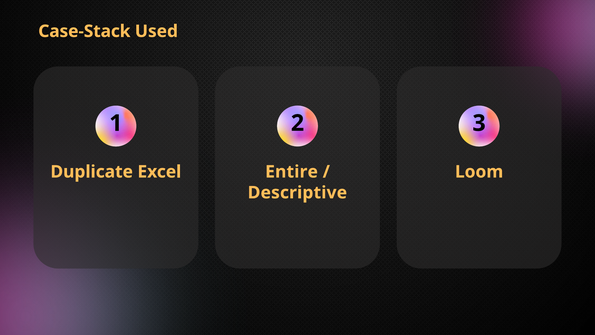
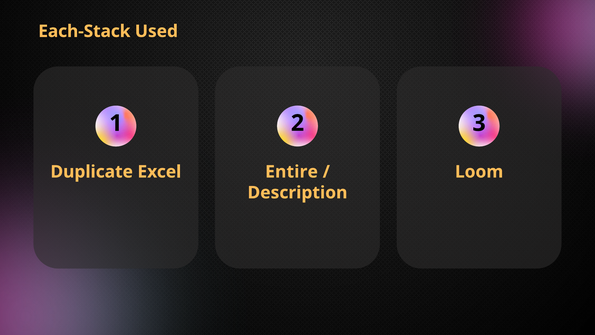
Case-Stack: Case-Stack -> Each-Stack
Descriptive: Descriptive -> Description
